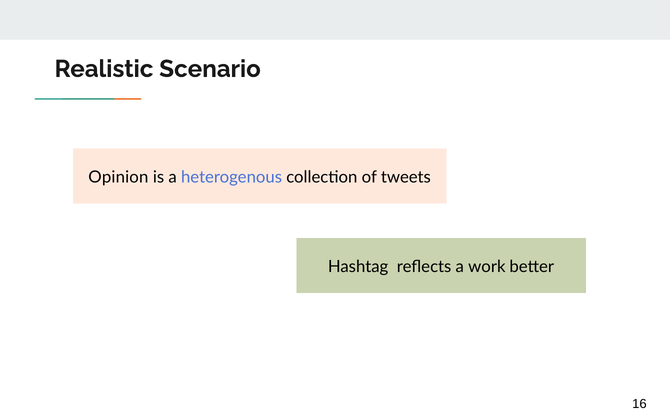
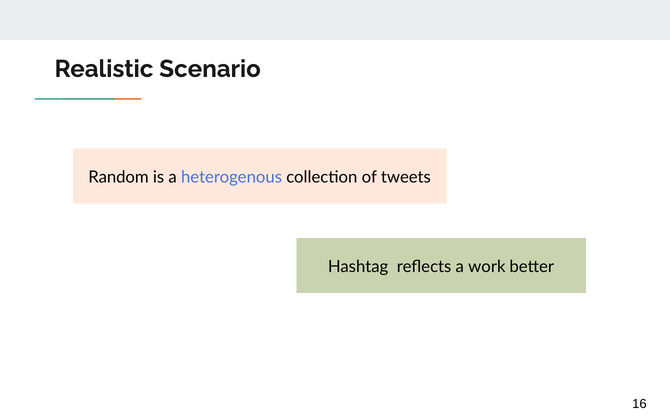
Opinion: Opinion -> Random
